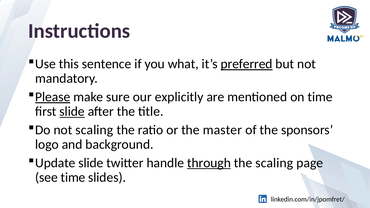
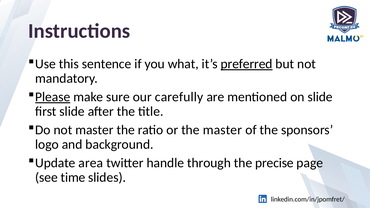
explicitly: explicitly -> carefully
on time: time -> slide
slide at (72, 112) underline: present -> none
not scaling: scaling -> master
Update slide: slide -> area
through underline: present -> none
the scaling: scaling -> precise
